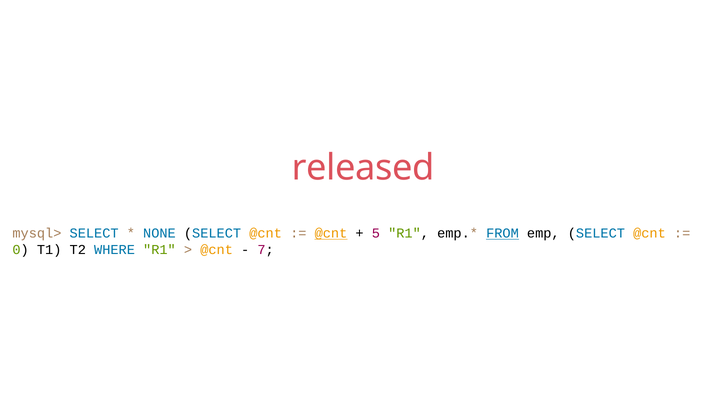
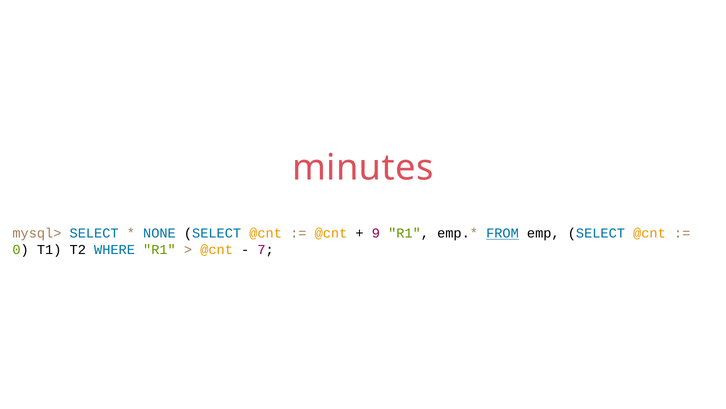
released: released -> minutes
@cnt at (331, 233) underline: present -> none
5: 5 -> 9
